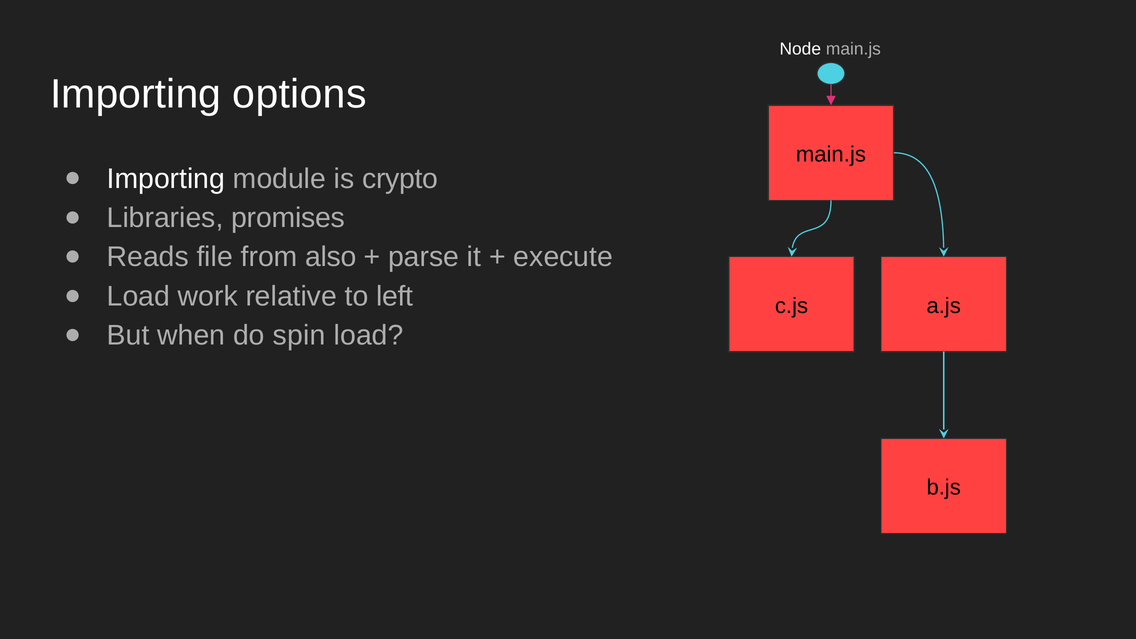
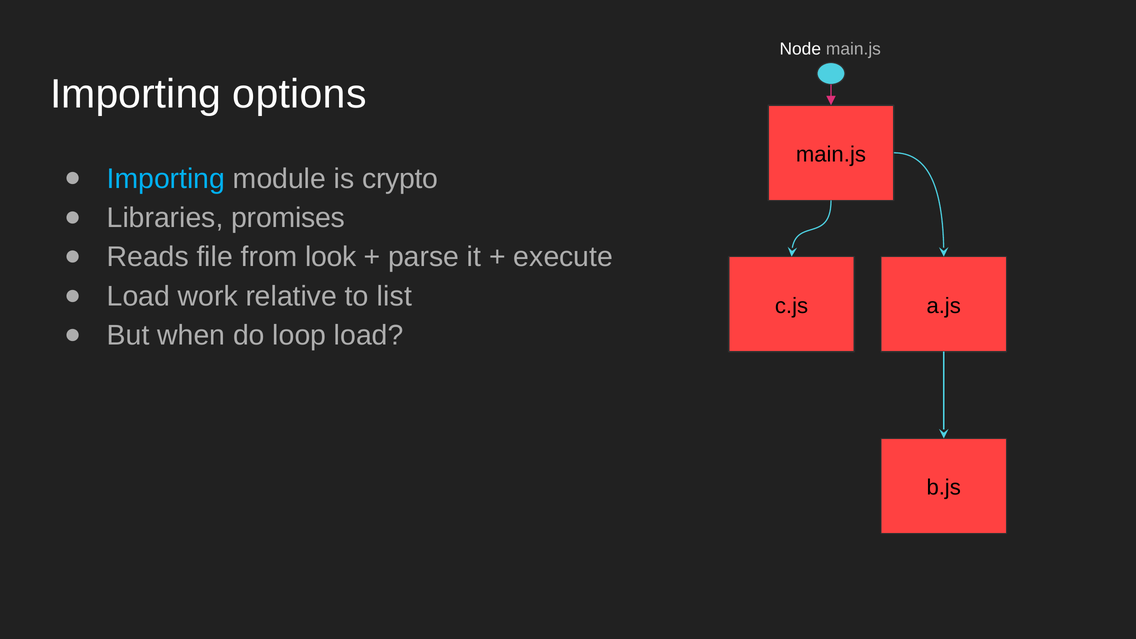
Importing at (166, 179) colour: white -> light blue
also: also -> look
left: left -> list
spin: spin -> loop
